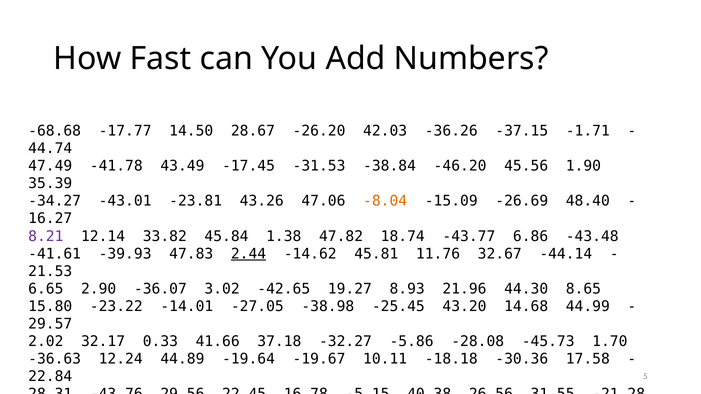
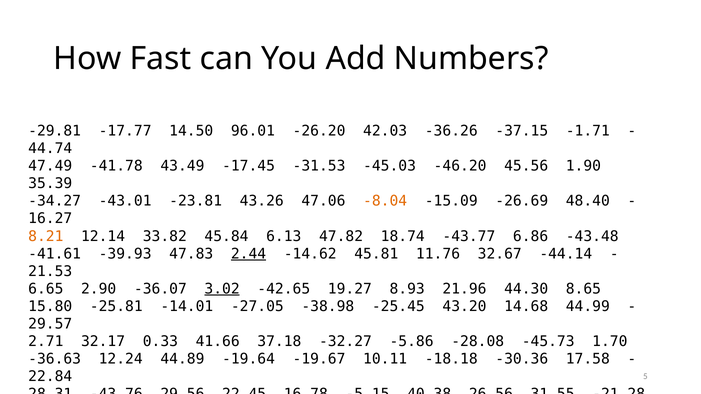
-68.68: -68.68 -> -29.81
28.67: 28.67 -> 96.01
-38.84: -38.84 -> -45.03
8.21 colour: purple -> orange
1.38: 1.38 -> 6.13
3.02 underline: none -> present
-23.22: -23.22 -> -25.81
2.02: 2.02 -> 2.71
